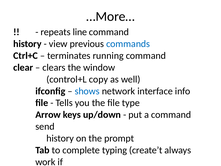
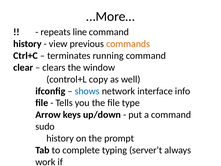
commands colour: blue -> orange
send: send -> sudo
create’t: create’t -> server’t
